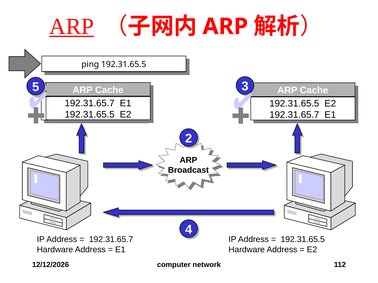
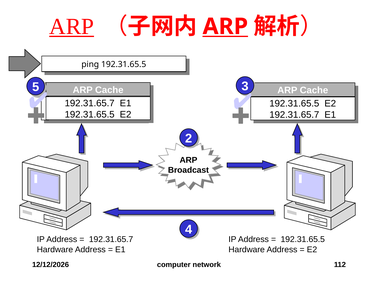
ARP at (225, 27) underline: none -> present
